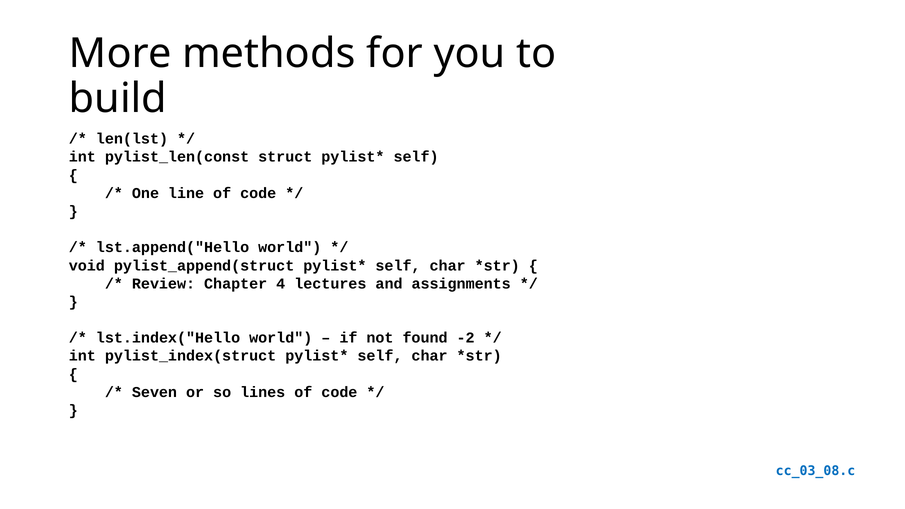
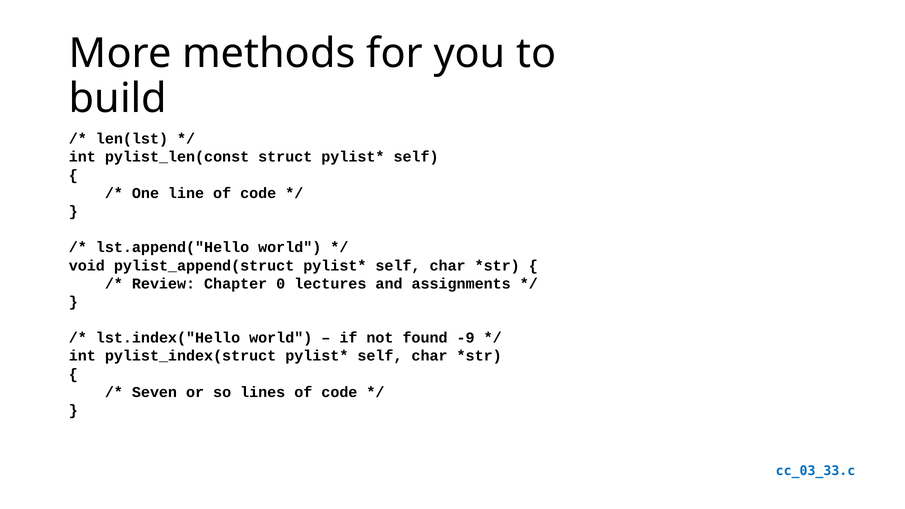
4: 4 -> 0
-2: -2 -> -9
cc_03_08.c: cc_03_08.c -> cc_03_33.c
